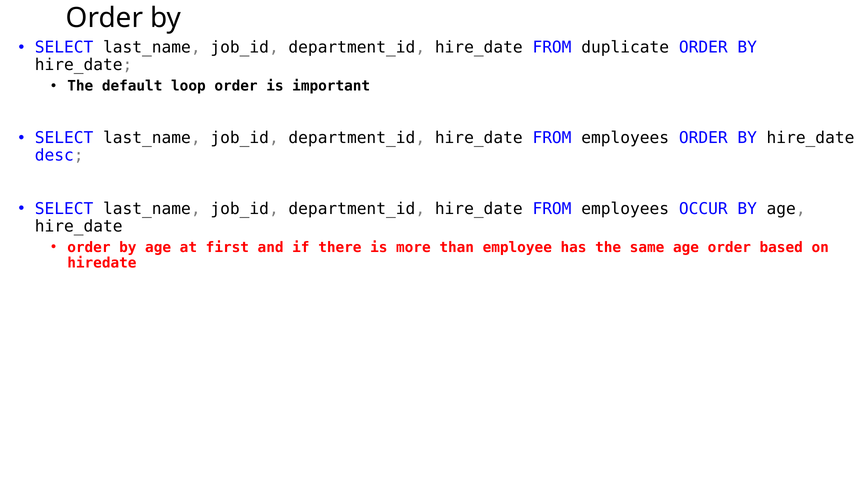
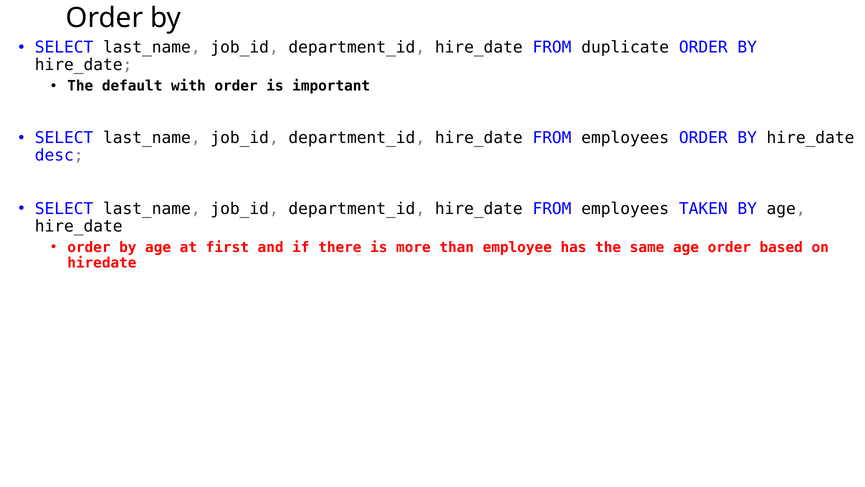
loop: loop -> with
OCCUR: OCCUR -> TAKEN
